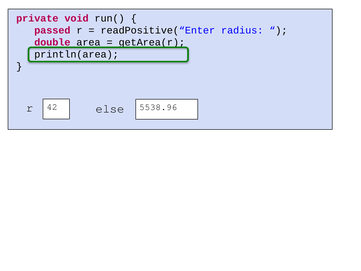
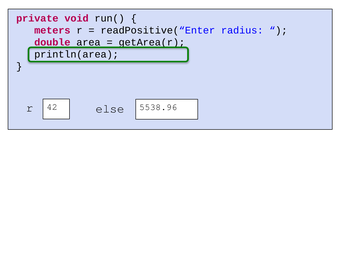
passed: passed -> meters
